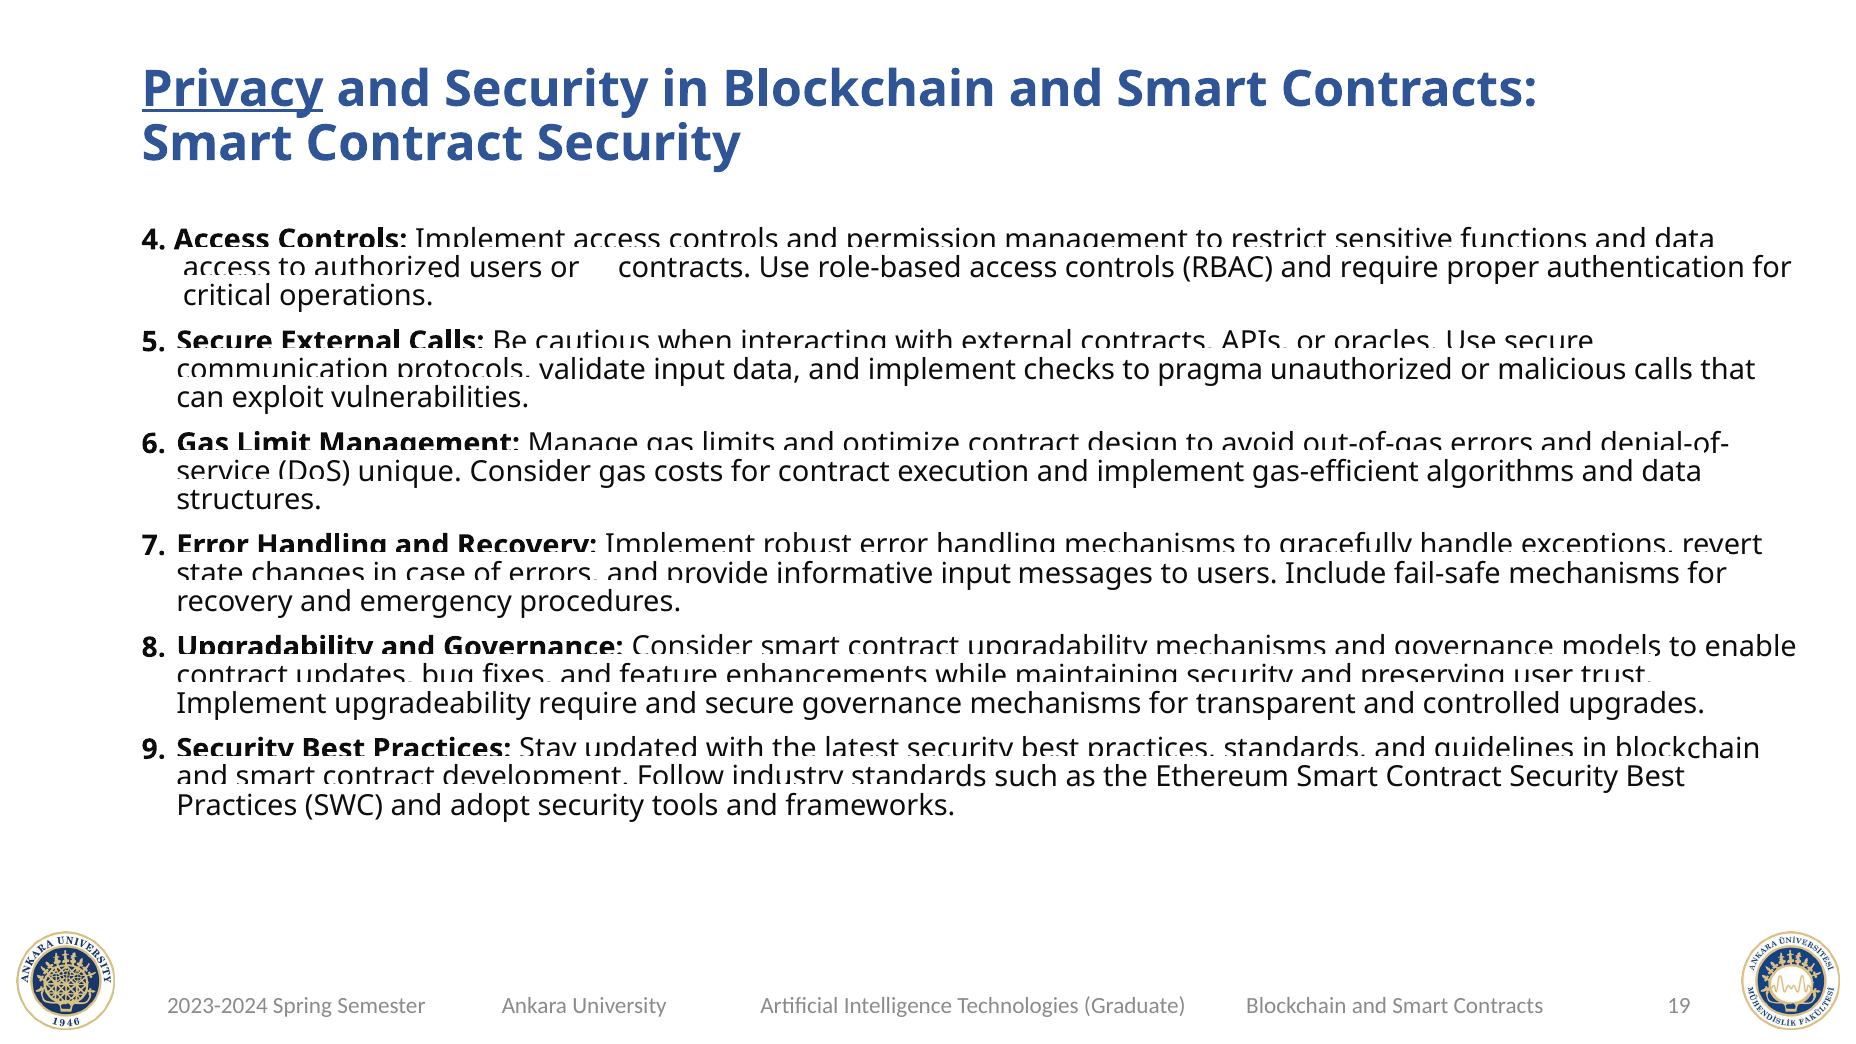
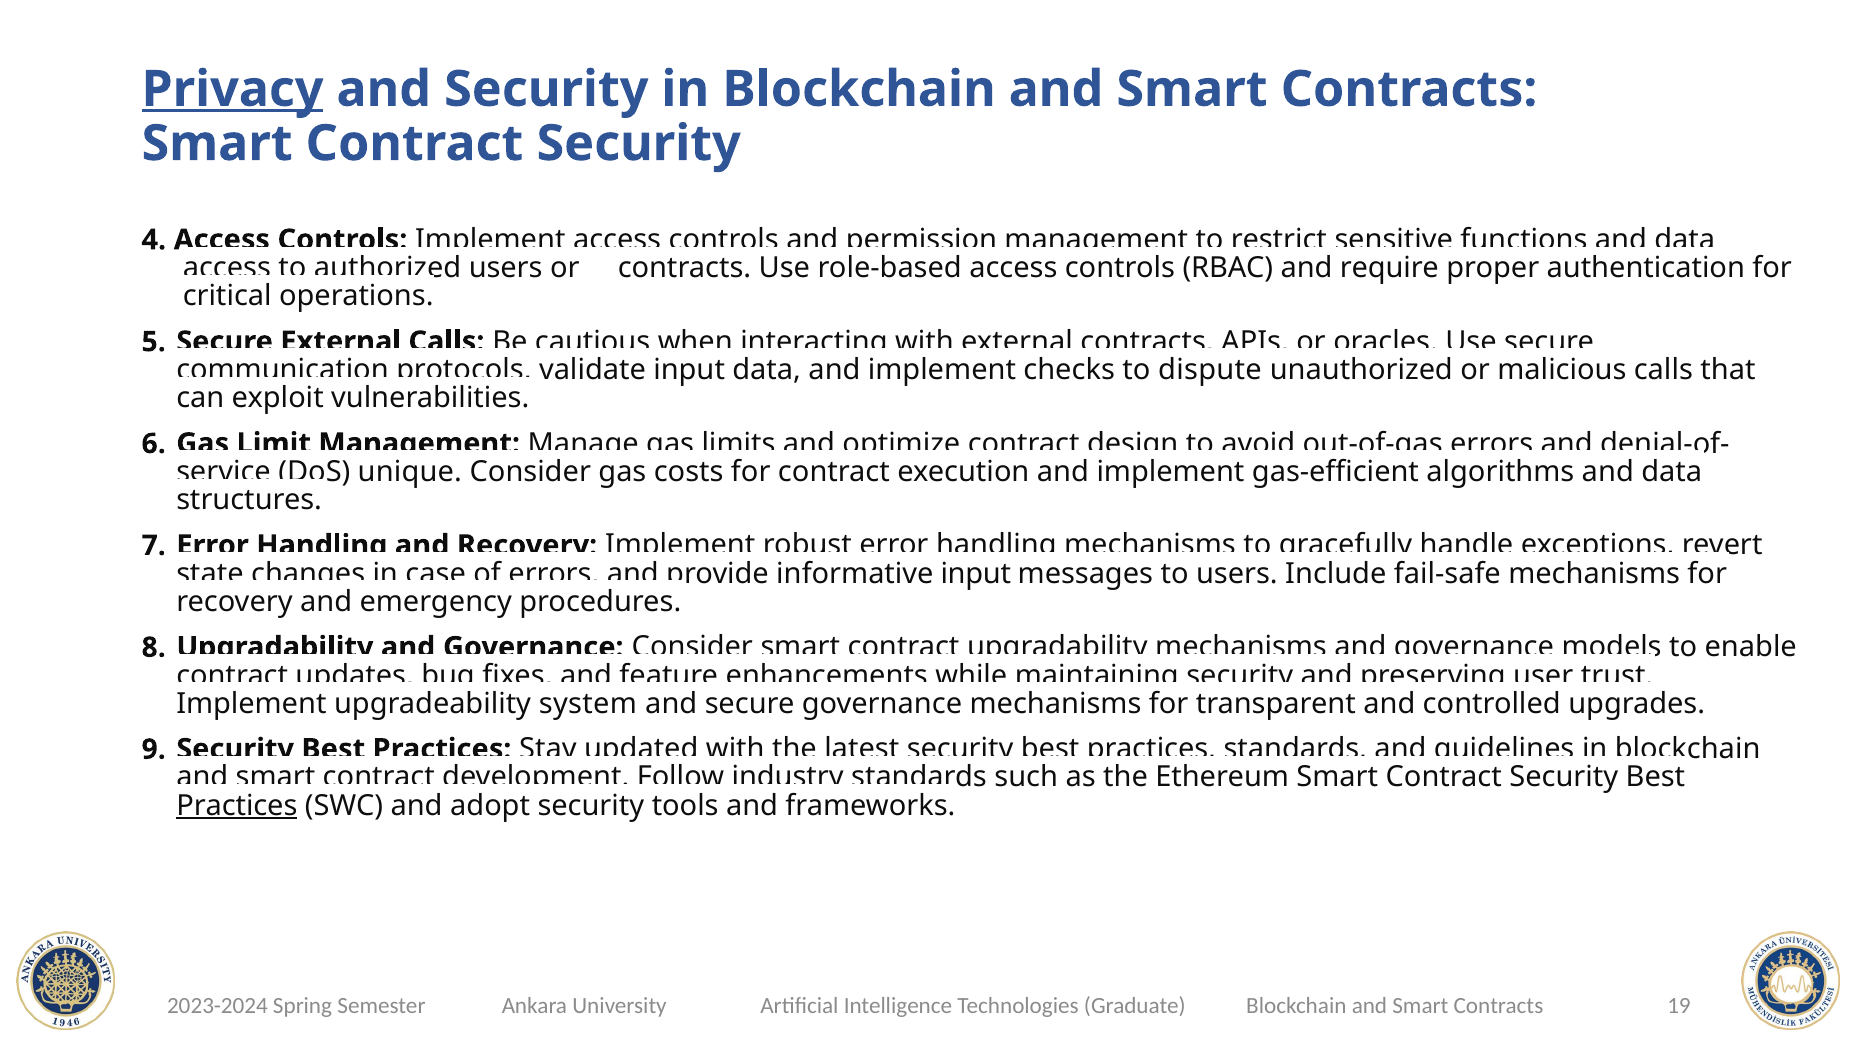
pragma: pragma -> dispute
upgradeability require: require -> system
Practices at (237, 806) underline: none -> present
